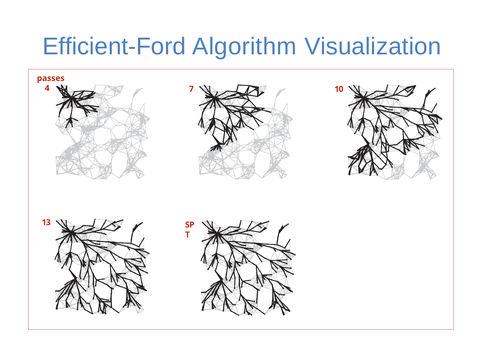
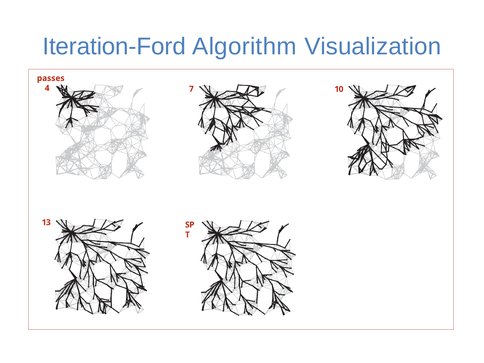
Efficient-Ford: Efficient-Ford -> Iteration-Ford
